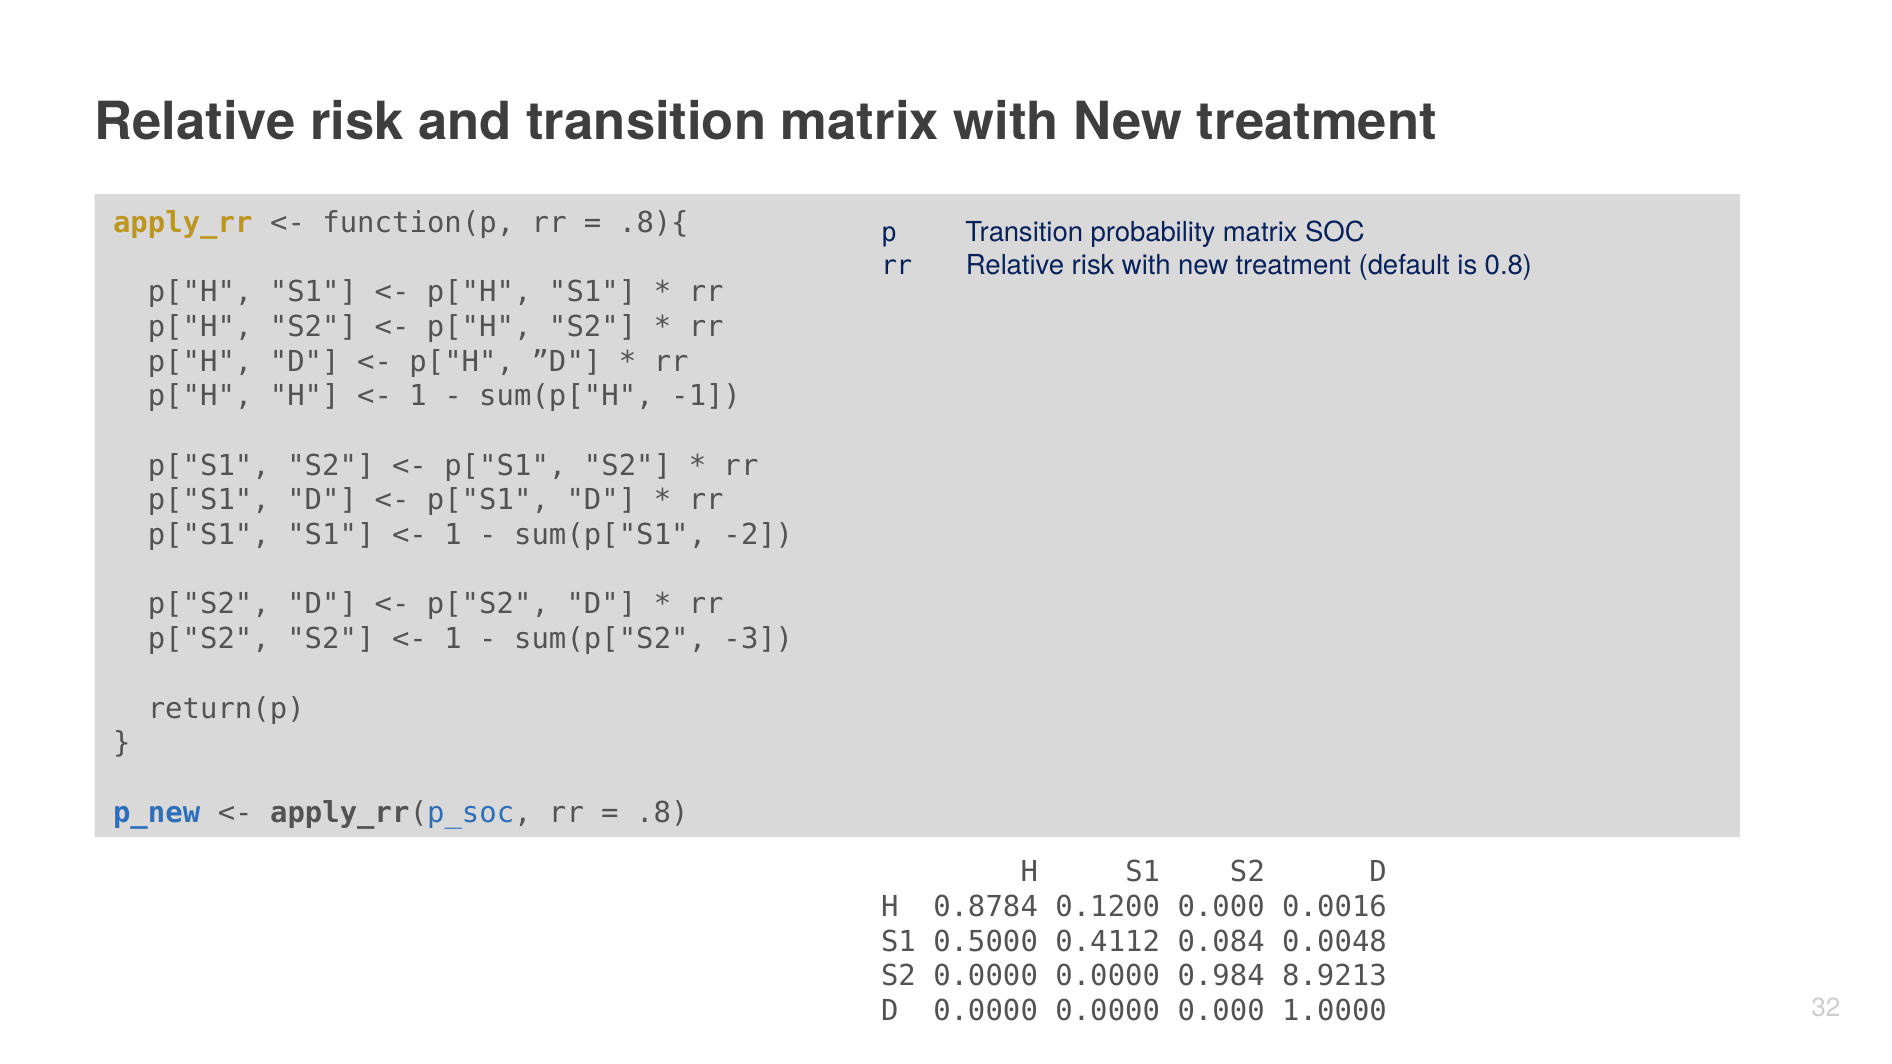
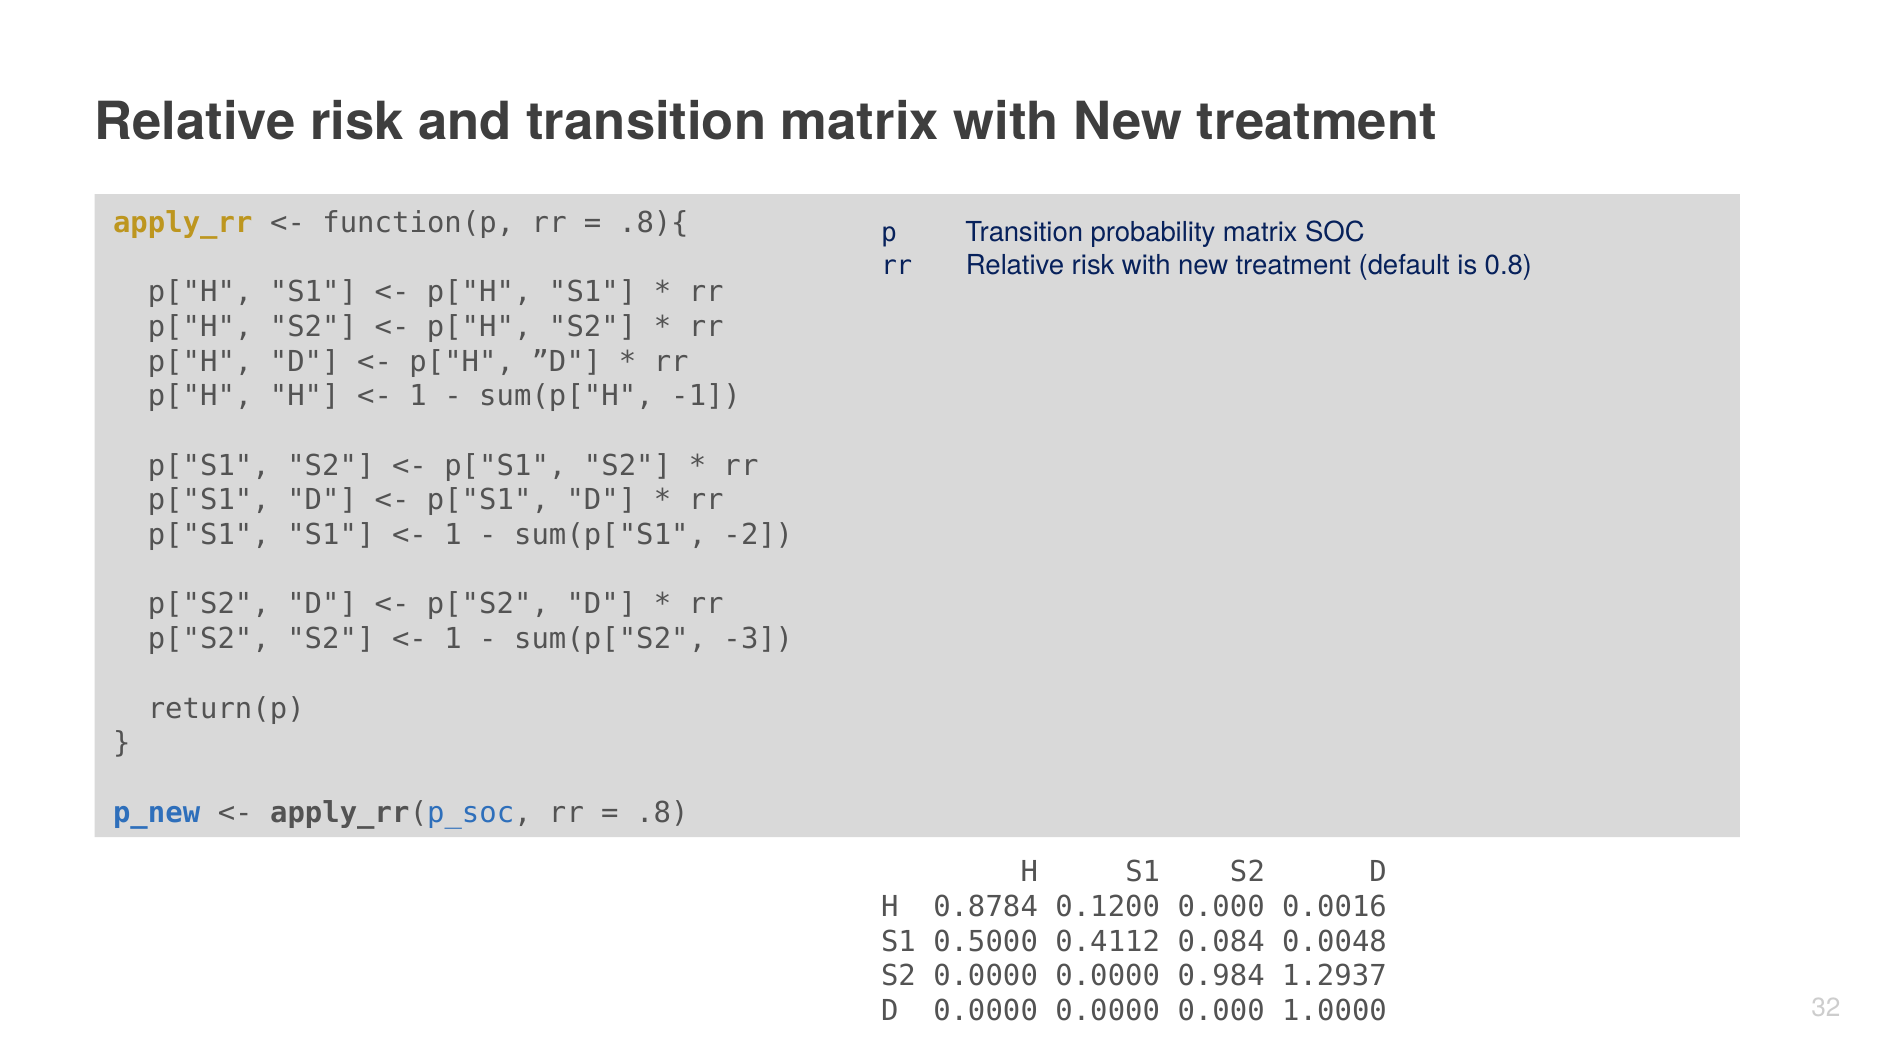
8.9213: 8.9213 -> 1.2937
